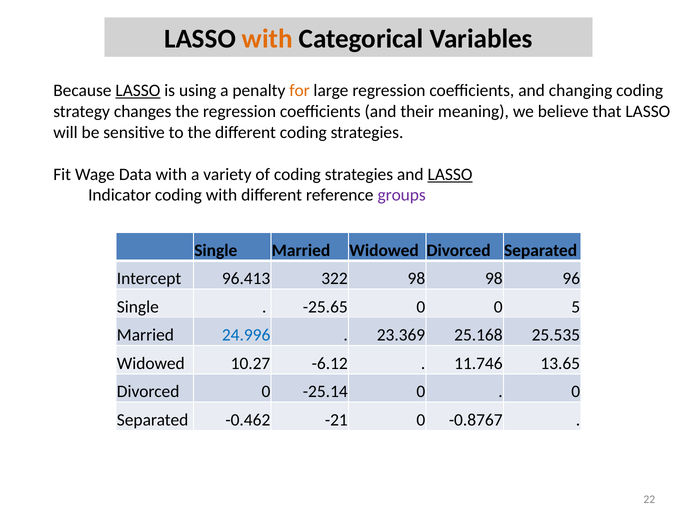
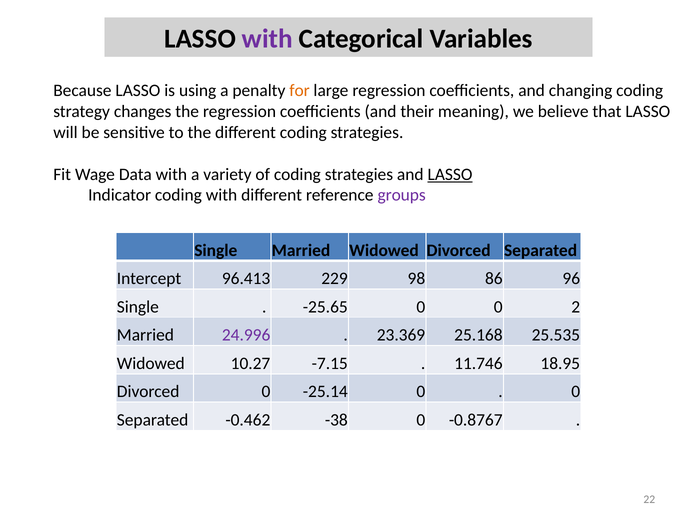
with at (267, 39) colour: orange -> purple
LASSO at (138, 91) underline: present -> none
322: 322 -> 229
98 98: 98 -> 86
5: 5 -> 2
24.996 colour: blue -> purple
-6.12: -6.12 -> -7.15
13.65: 13.65 -> 18.95
-21: -21 -> -38
